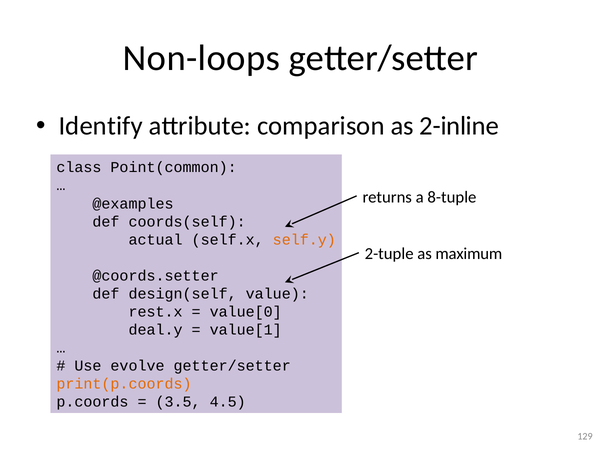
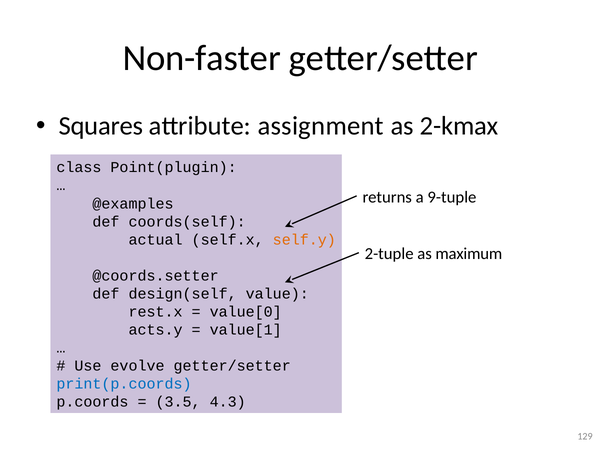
Non-loops: Non-loops -> Non-faster
Identify: Identify -> Squares
comparison: comparison -> assignment
2-inline: 2-inline -> 2-kmax
Point(common: Point(common -> Point(plugin
8-tuple: 8-tuple -> 9-tuple
deal.y: deal.y -> acts.y
print(p.coords colour: orange -> blue
4.5: 4.5 -> 4.3
